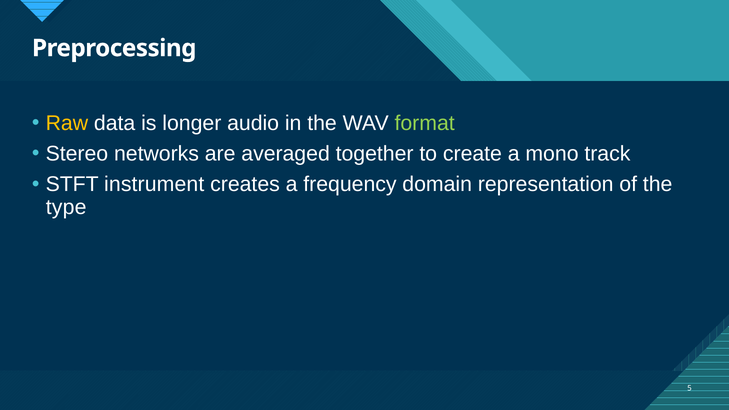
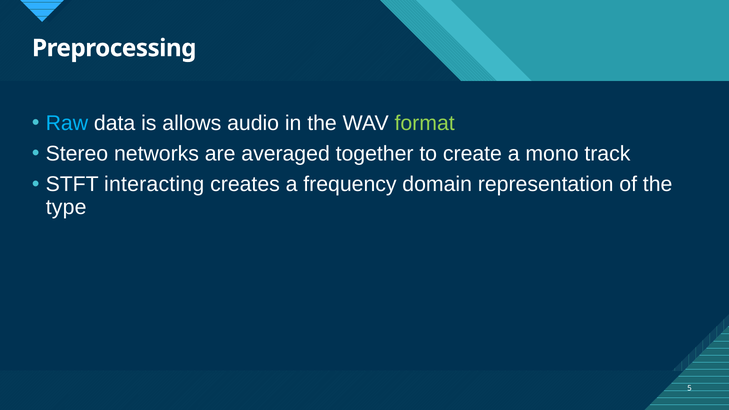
Raw colour: yellow -> light blue
longer: longer -> allows
instrument: instrument -> interacting
